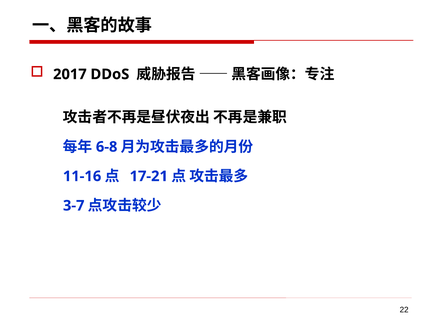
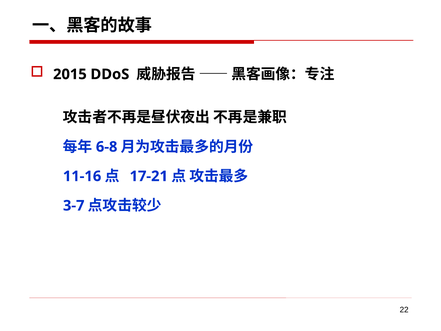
2017: 2017 -> 2015
